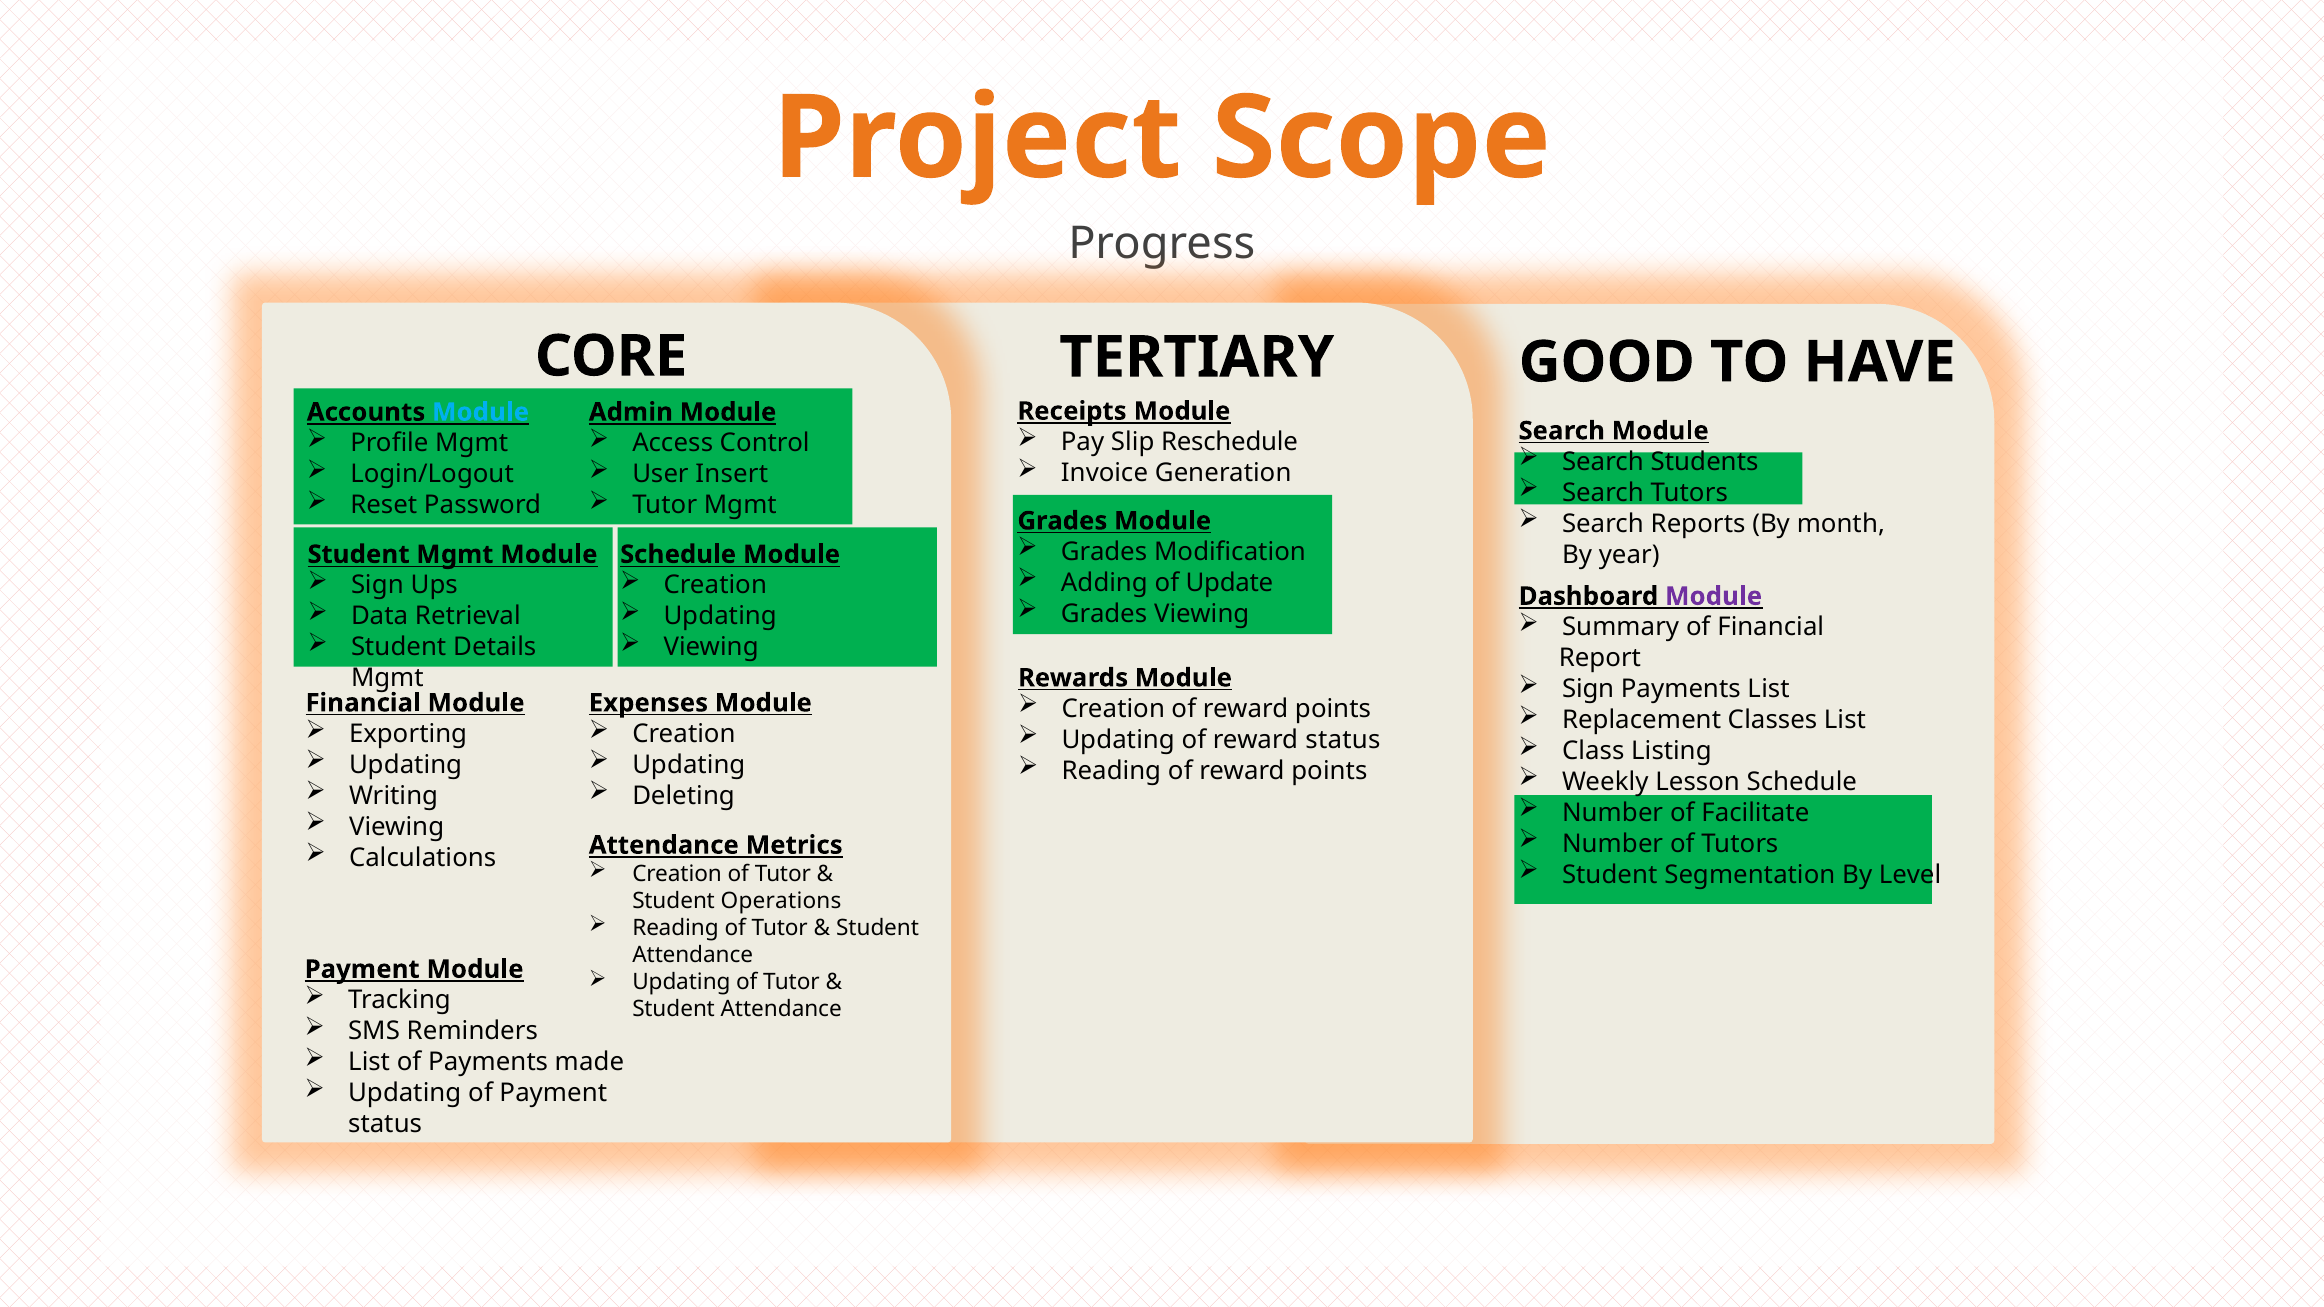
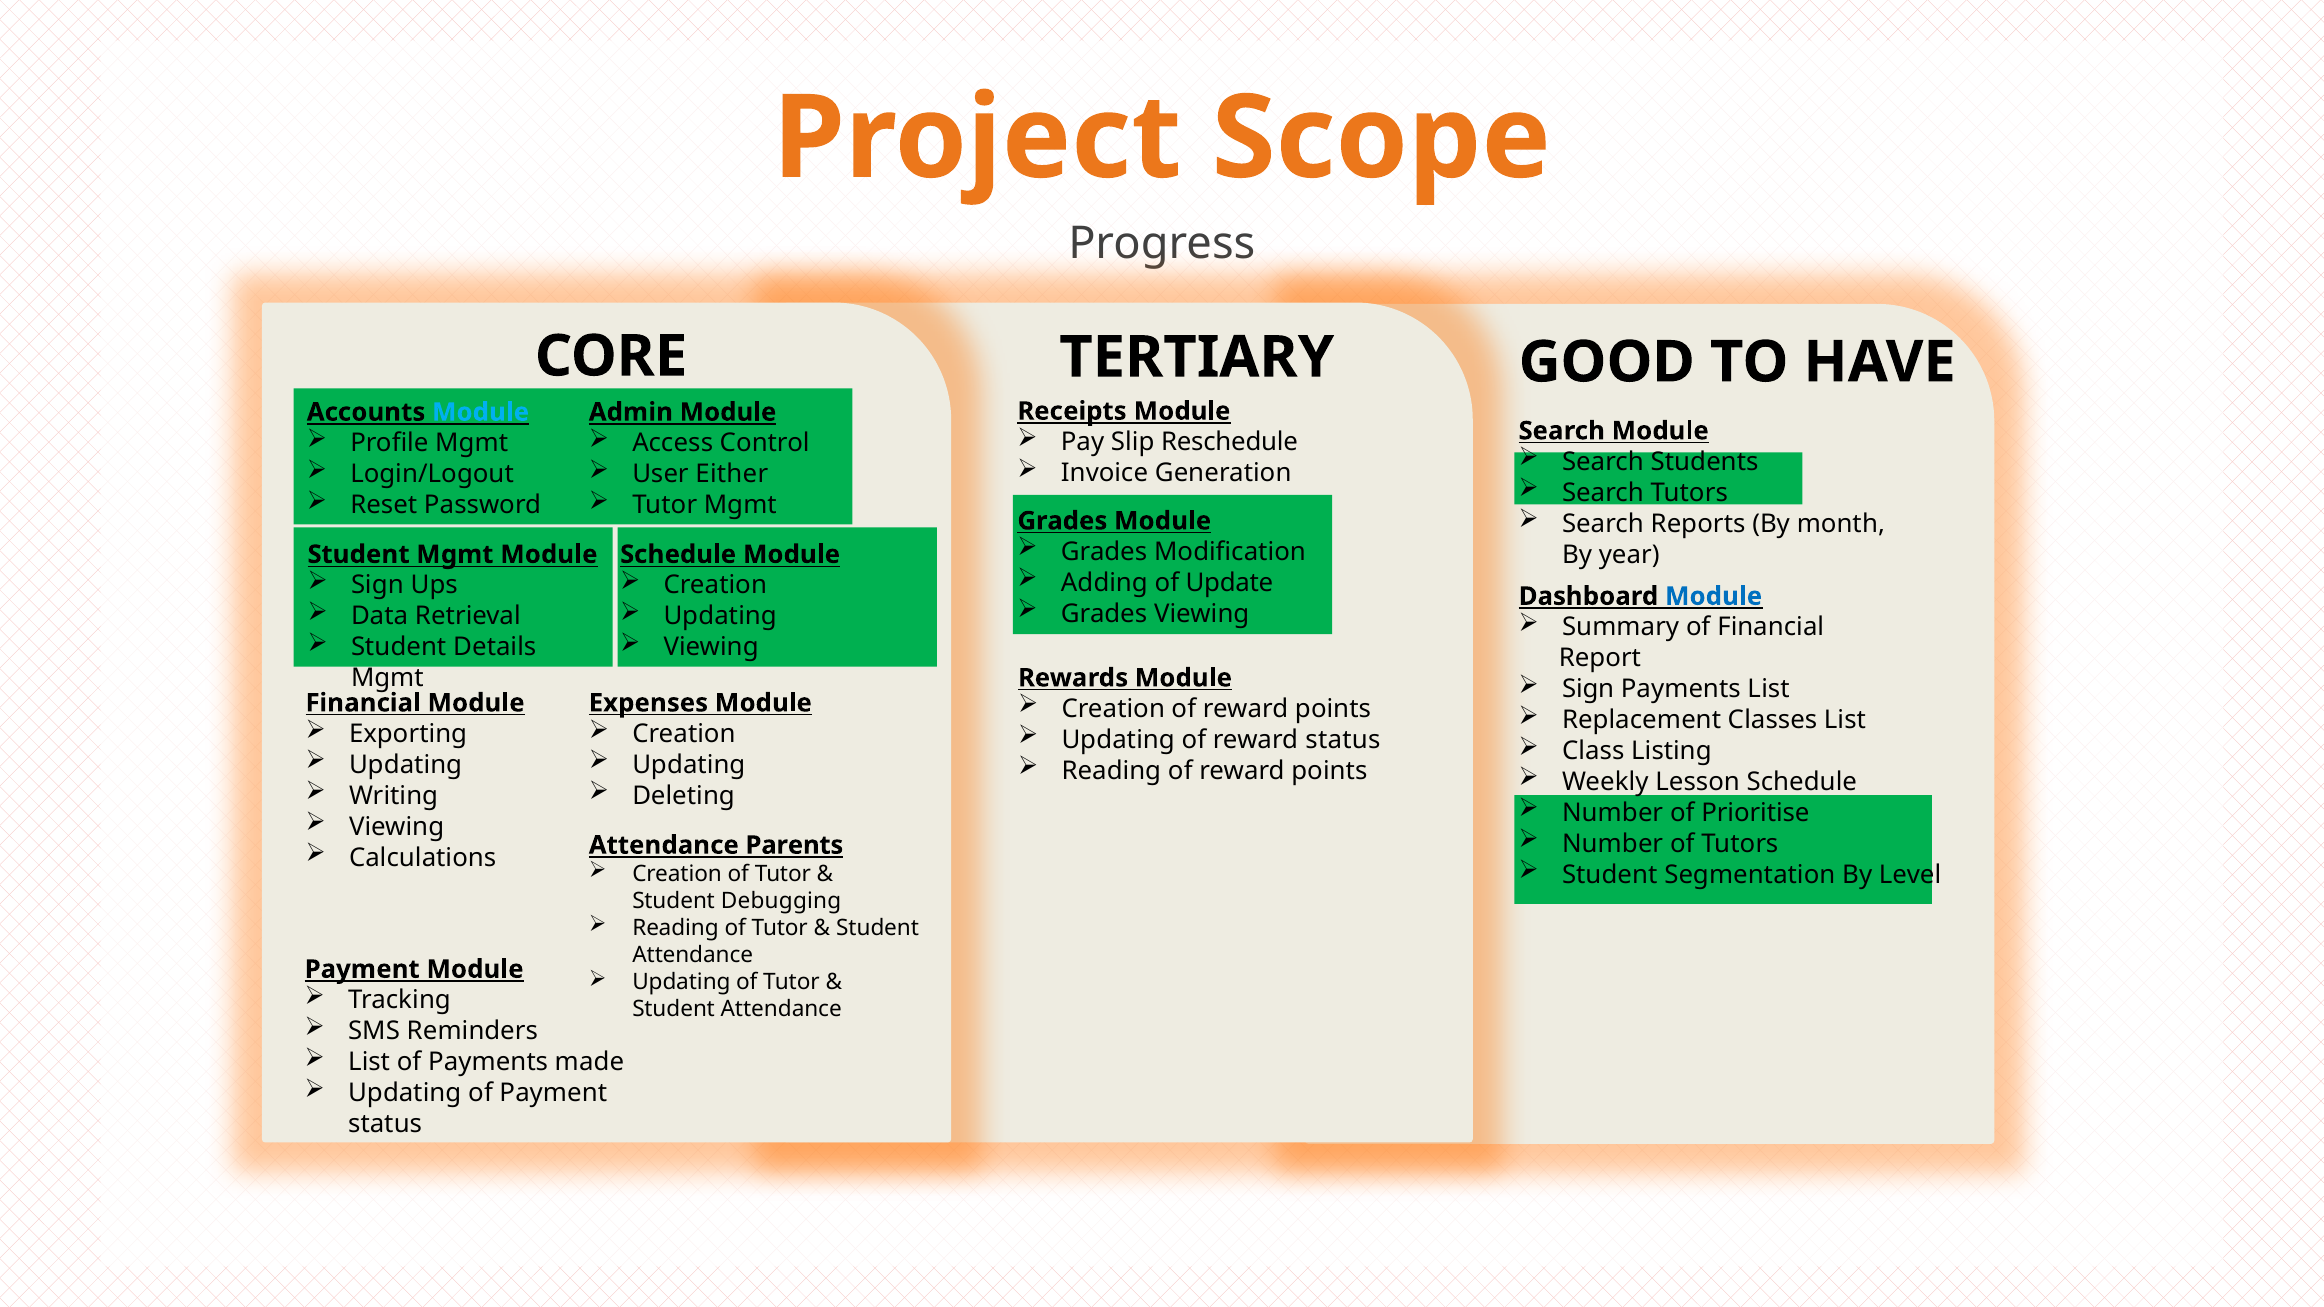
Insert: Insert -> Either
Module at (1714, 596) colour: purple -> blue
Facilitate: Facilitate -> Prioritise
Metrics: Metrics -> Parents
Operations: Operations -> Debugging
